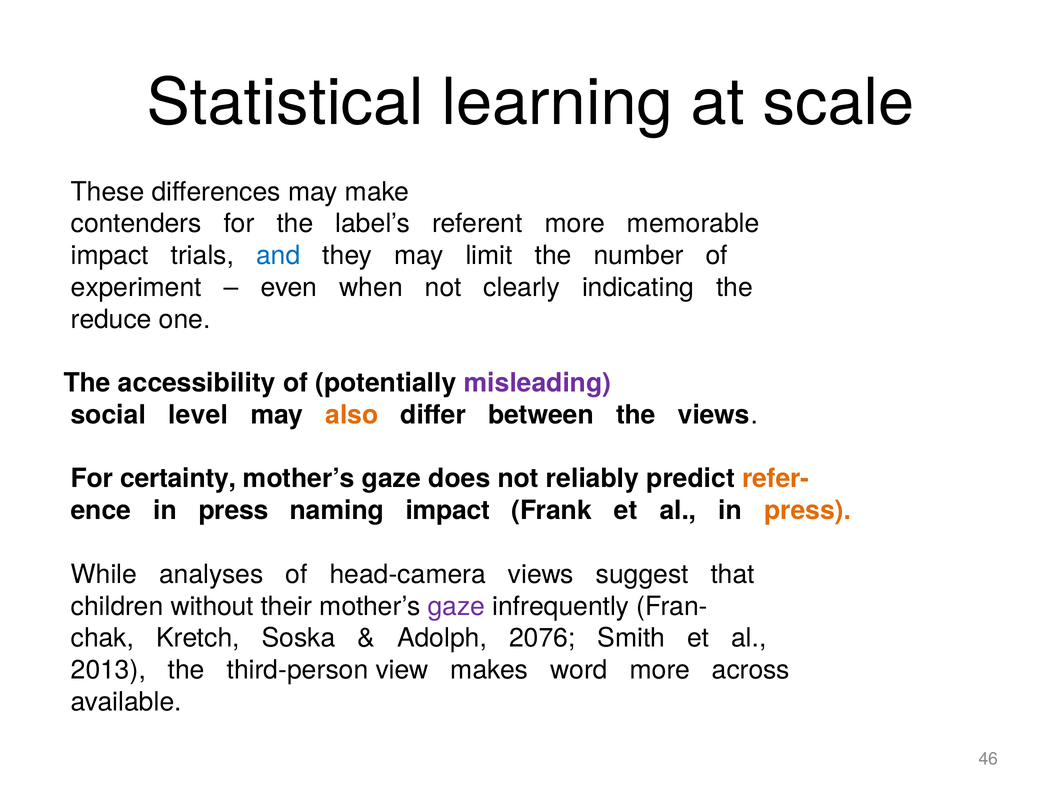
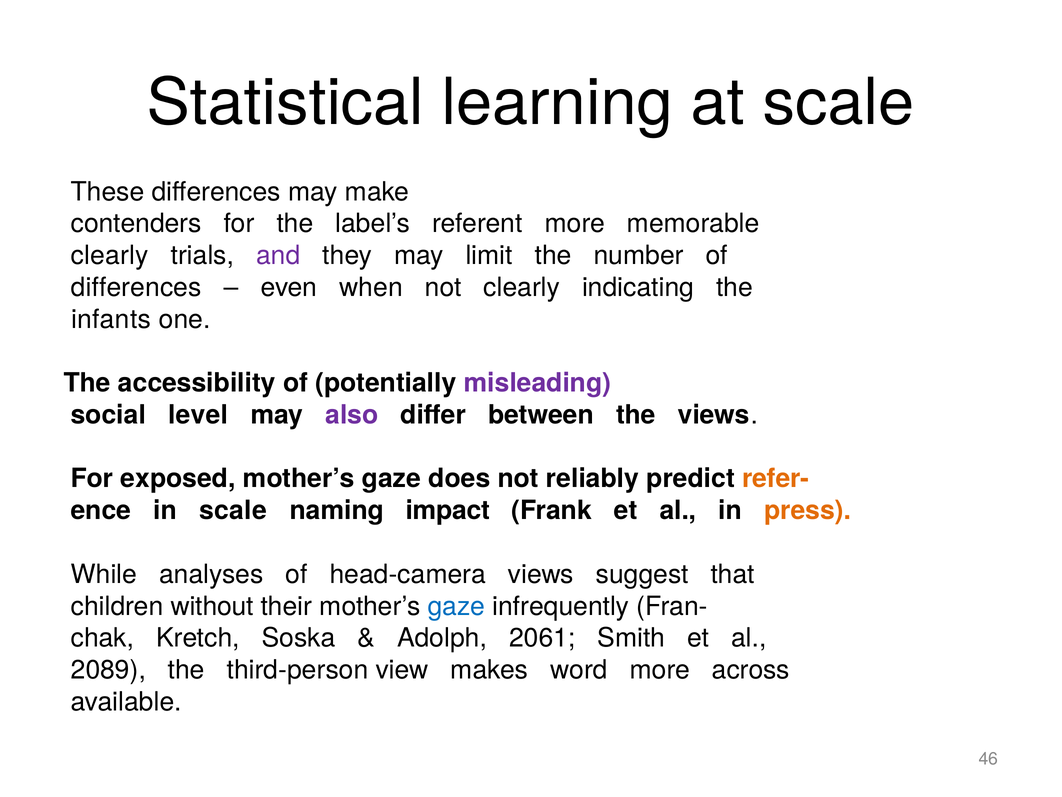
impact at (110, 255): impact -> clearly
and colour: blue -> purple
experiment at (136, 287): experiment -> differences
reduce: reduce -> infants
also colour: orange -> purple
certainty: certainty -> exposed
ence in press: press -> scale
gaze at (456, 606) colour: purple -> blue
2076: 2076 -> 2061
2013: 2013 -> 2089
